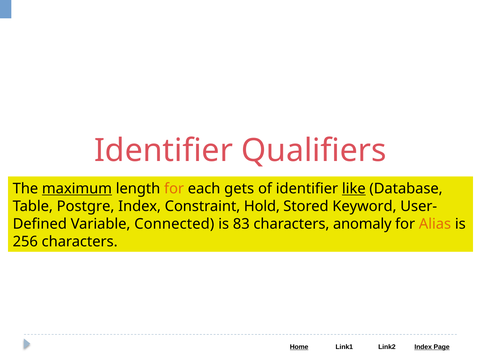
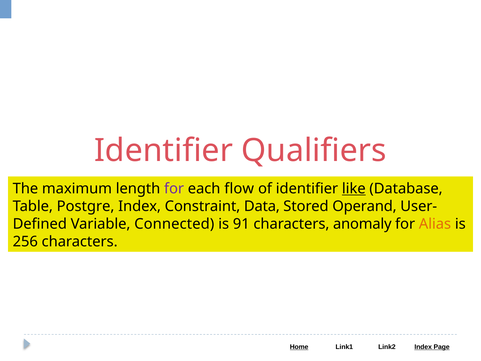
maximum underline: present -> none
for at (174, 189) colour: orange -> purple
gets: gets -> flow
Hold: Hold -> Data
Keyword: Keyword -> Operand
83: 83 -> 91
